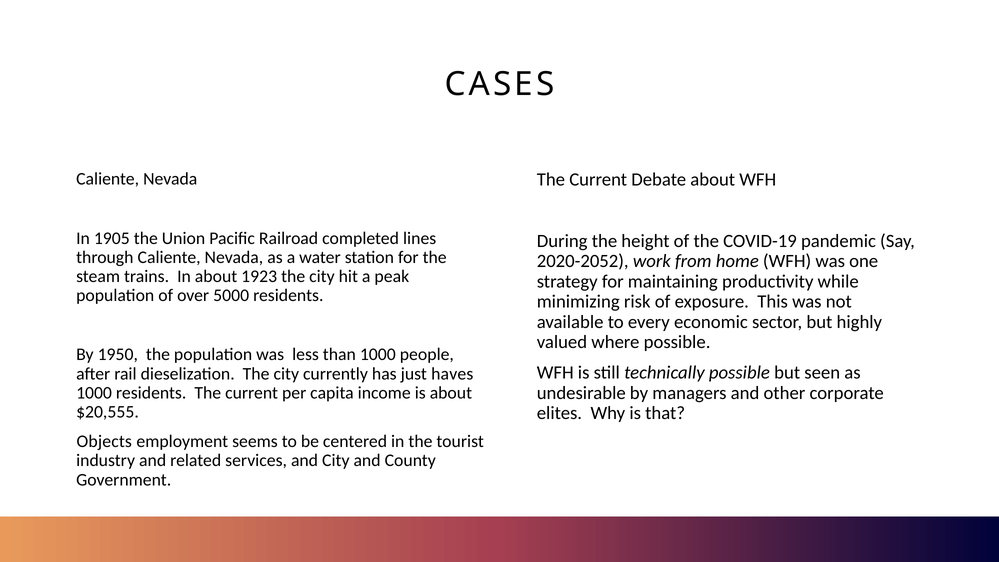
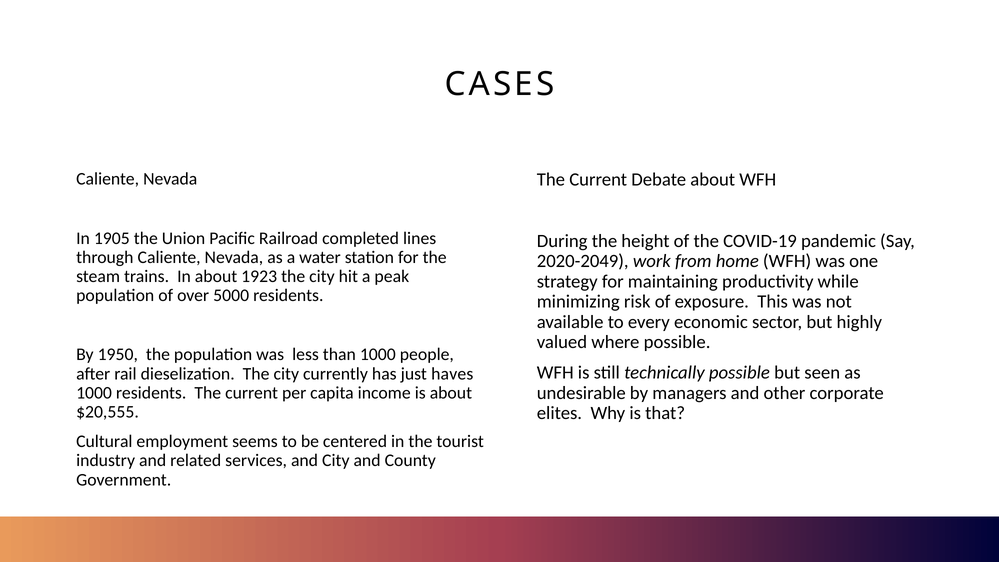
2020-2052: 2020-2052 -> 2020-2049
Objects: Objects -> Cultural
